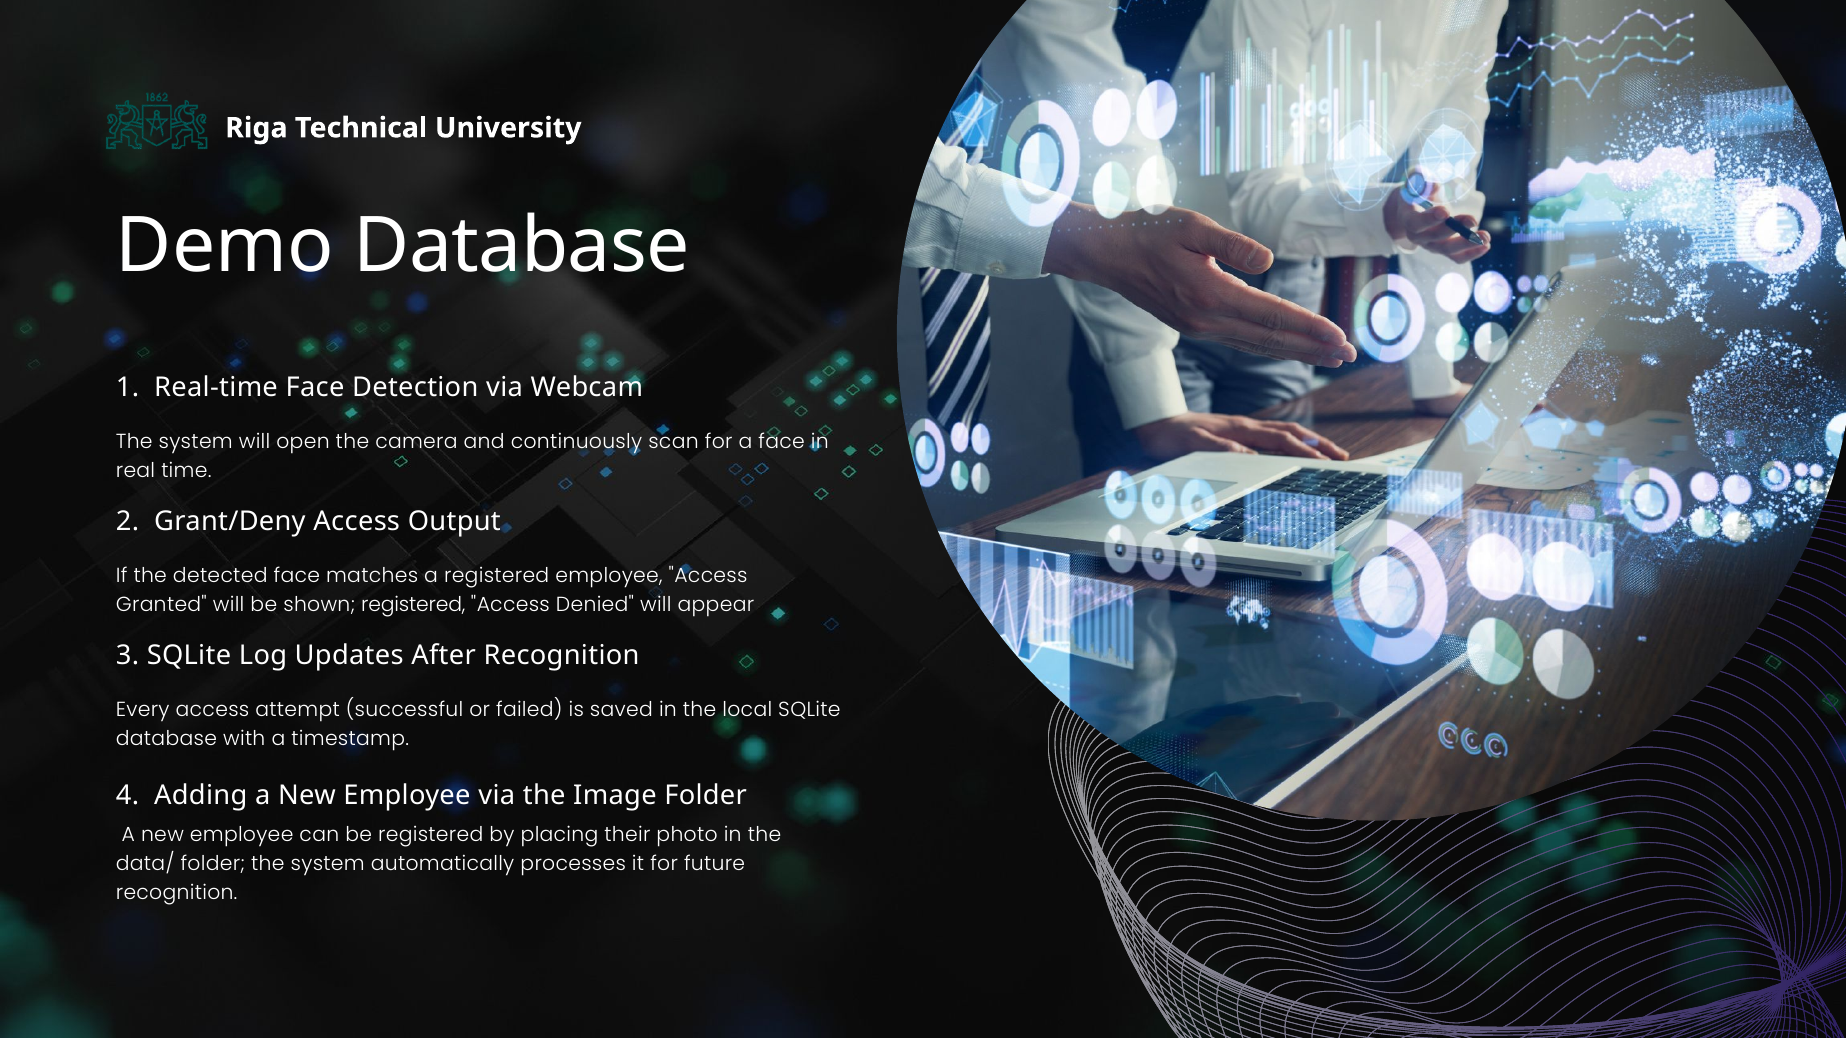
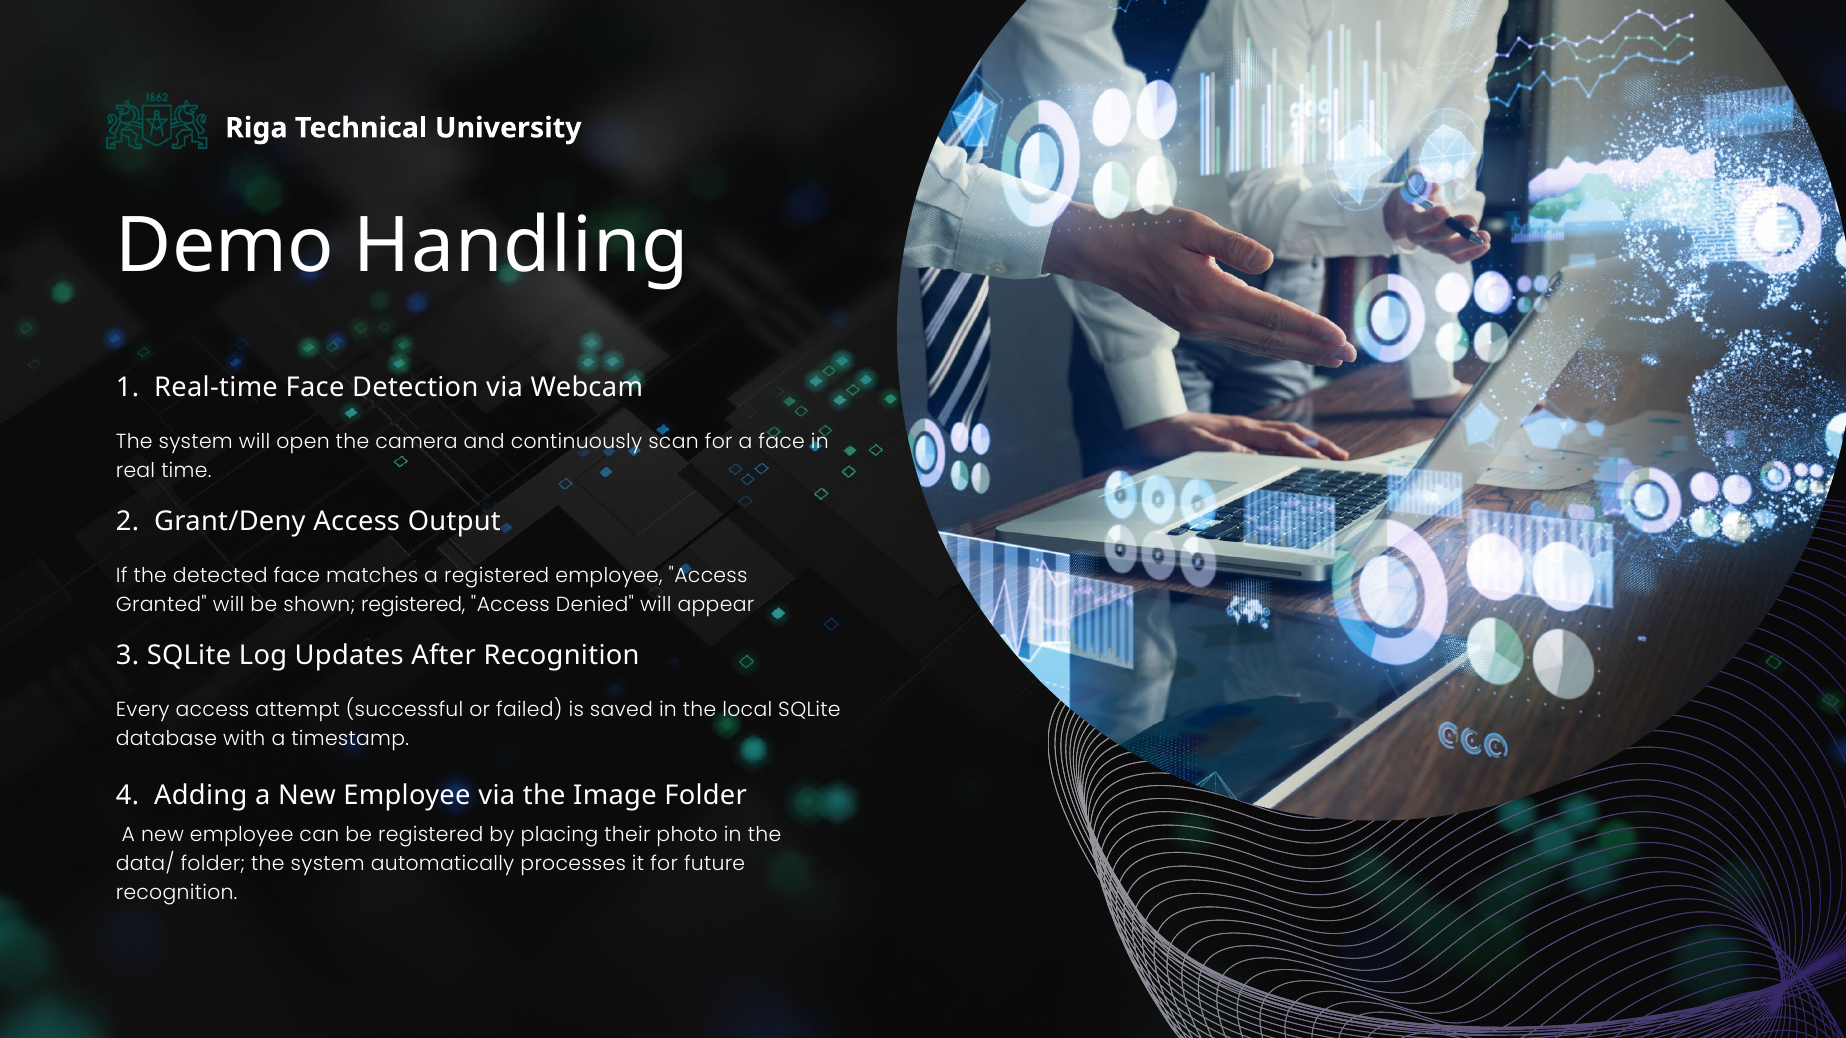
Demo Database: Database -> Handling
